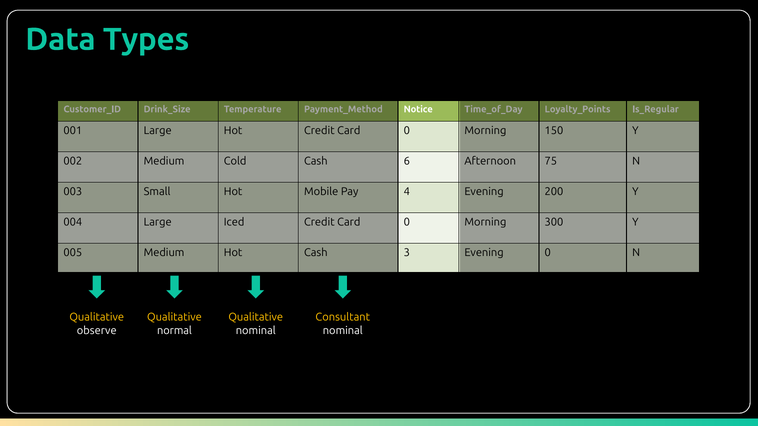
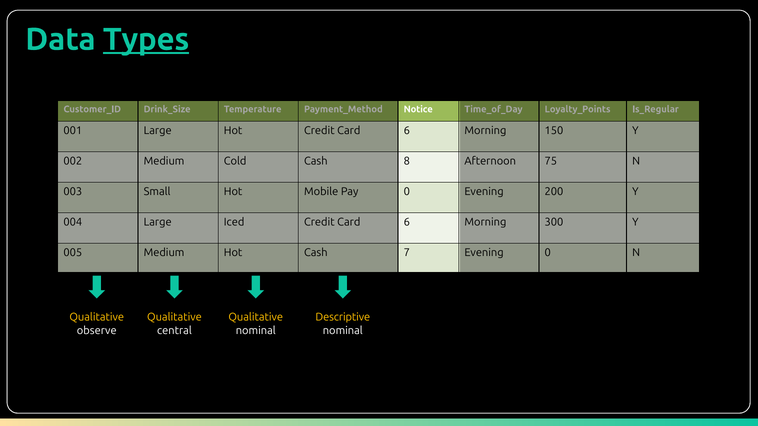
Types underline: none -> present
0 at (407, 131): 0 -> 6
6: 6 -> 8
4 at (407, 192): 4 -> 0
0 at (407, 222): 0 -> 6
3: 3 -> 7
Consultant: Consultant -> Descriptive
normal: normal -> central
